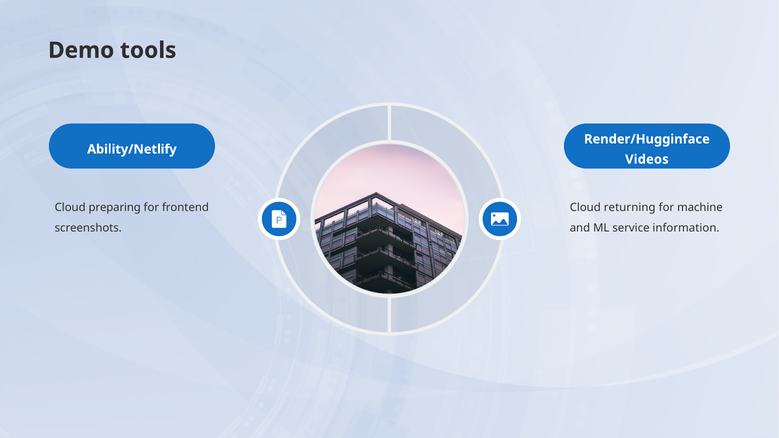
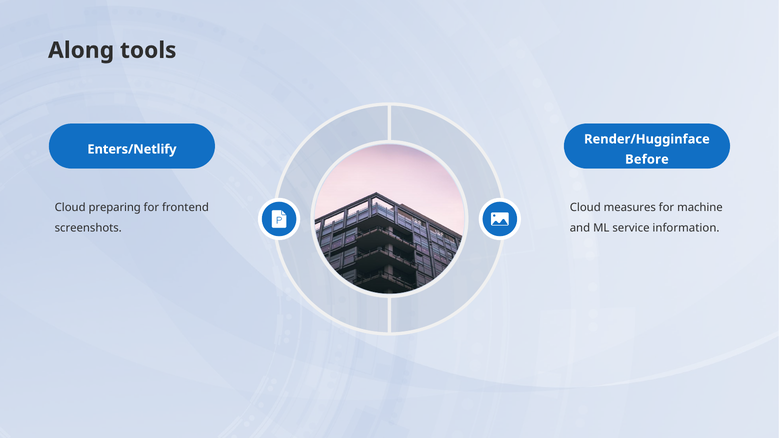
Demo: Demo -> Along
Ability/Netlify: Ability/Netlify -> Enters/Netlify
Videos: Videos -> Before
returning: returning -> measures
